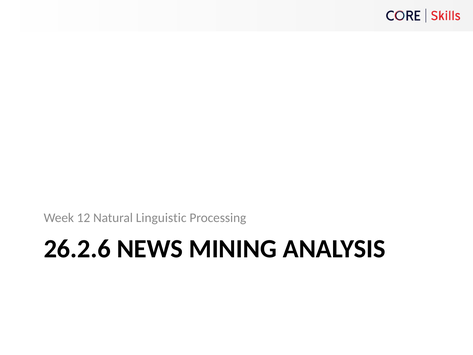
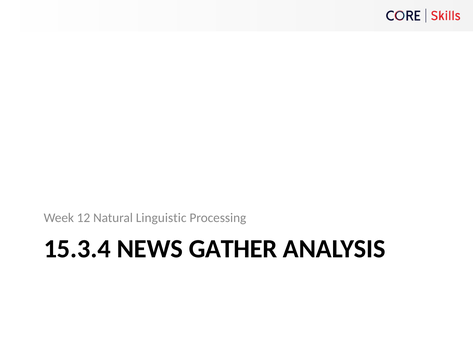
26.2.6: 26.2.6 -> 15.3.4
MINING: MINING -> GATHER
